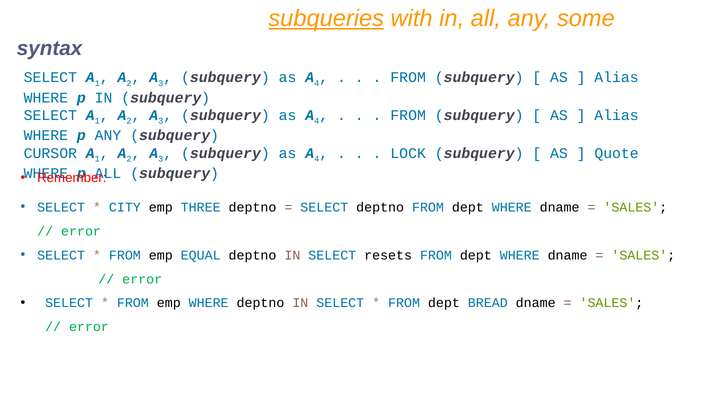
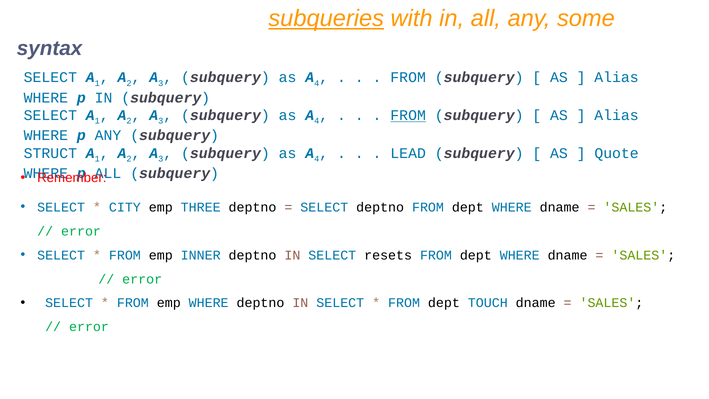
FROM at (408, 115) underline: none -> present
CURSOR: CURSOR -> STRUCT
LOCK: LOCK -> LEAD
EQUAL: EQUAL -> INNER
BREAD: BREAD -> TOUCH
